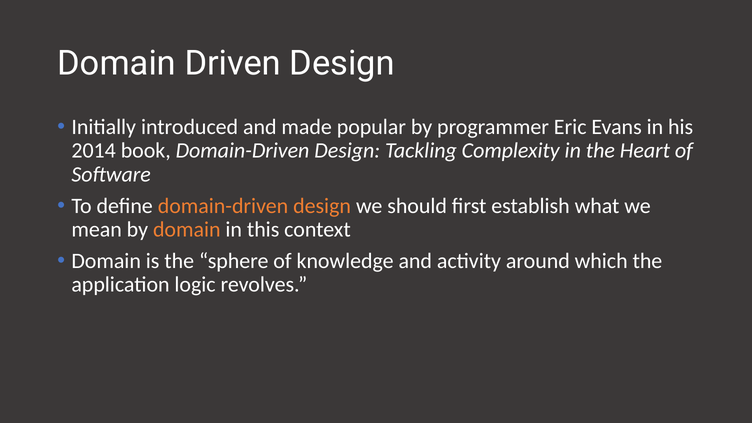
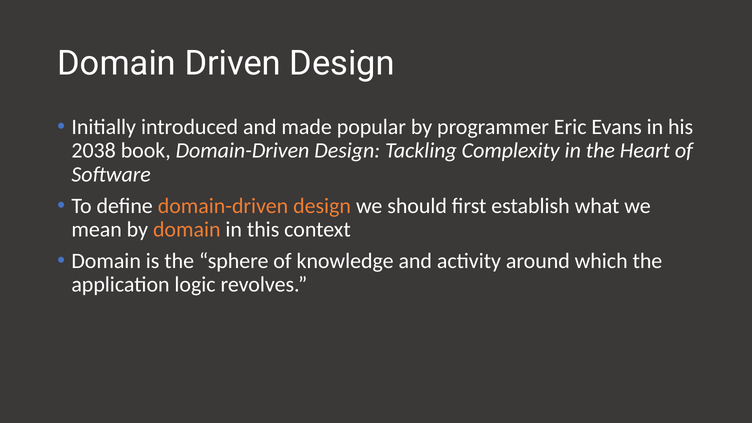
2014: 2014 -> 2038
